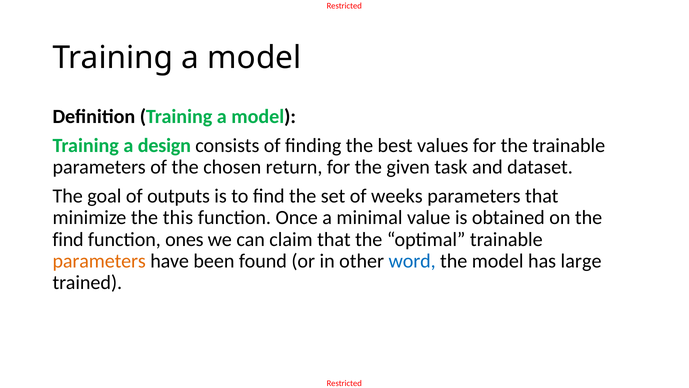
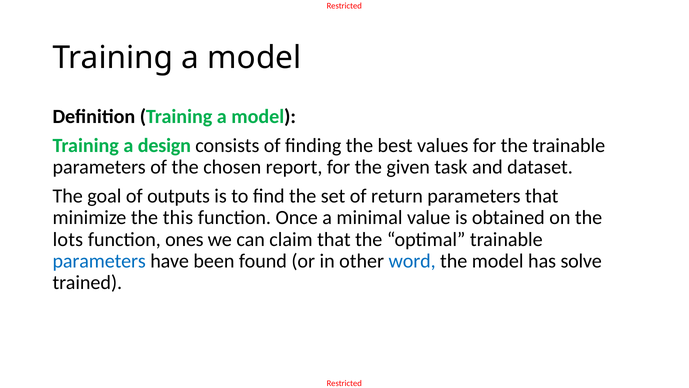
return: return -> report
weeks: weeks -> return
find at (68, 239): find -> lots
parameters at (99, 261) colour: orange -> blue
large: large -> solve
